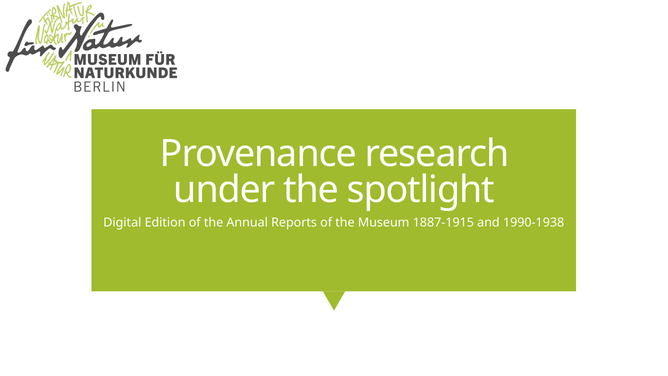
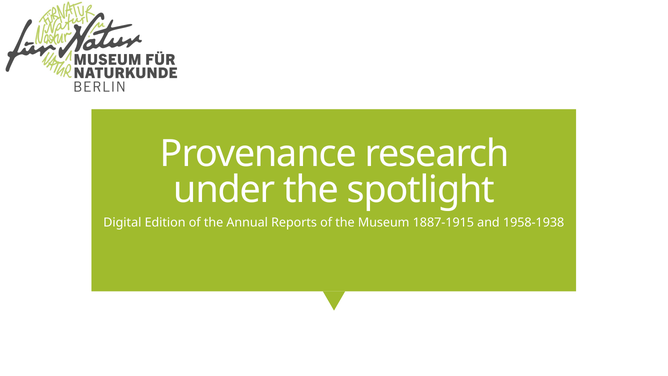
1990-1938: 1990-1938 -> 1958-1938
